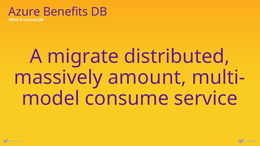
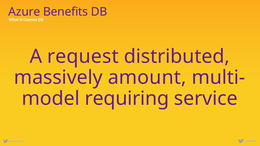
migrate: migrate -> request
consume: consume -> requiring
